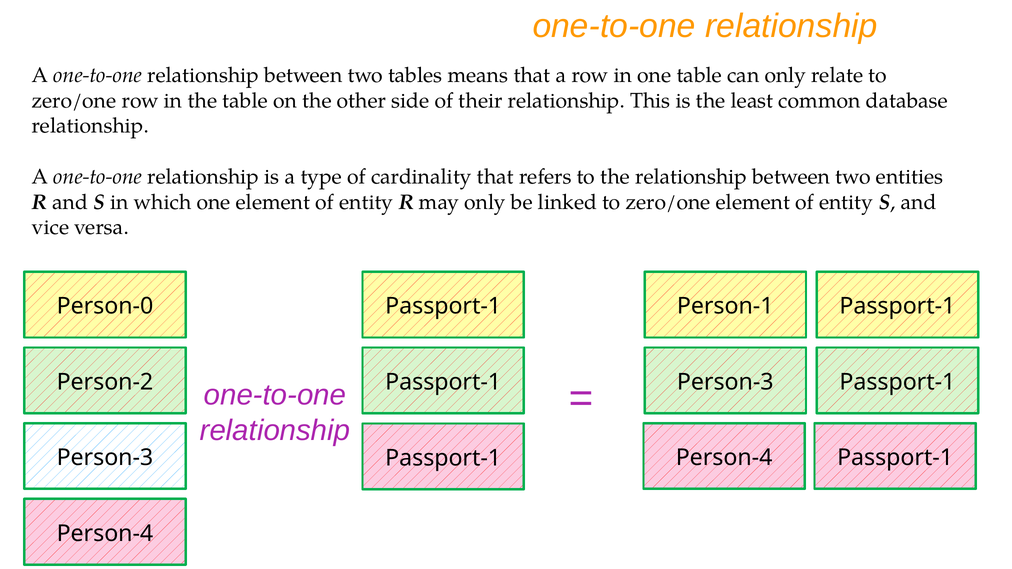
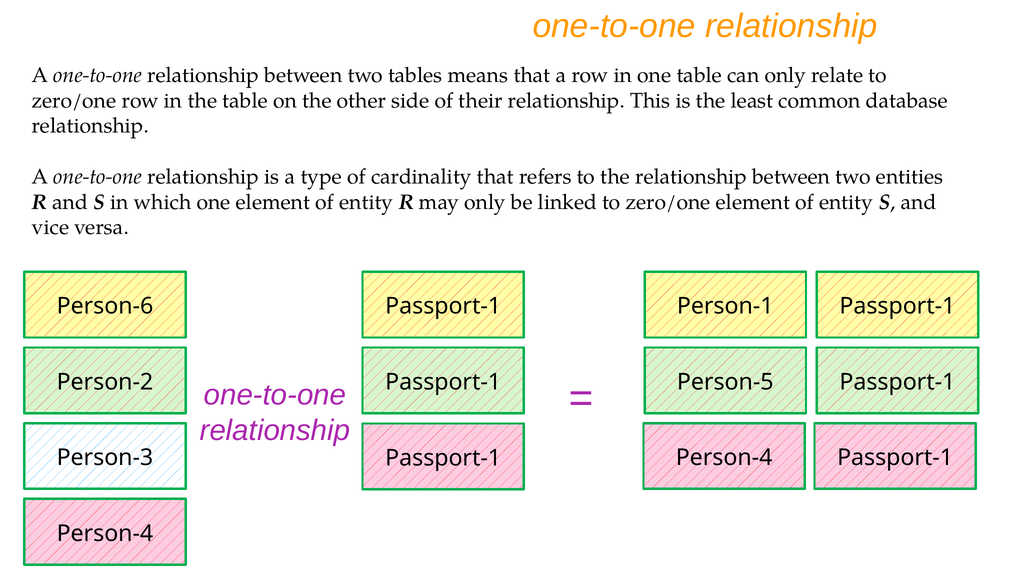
Person-0: Person-0 -> Person-6
Person-2 Passport-1 Person-3: Person-3 -> Person-5
